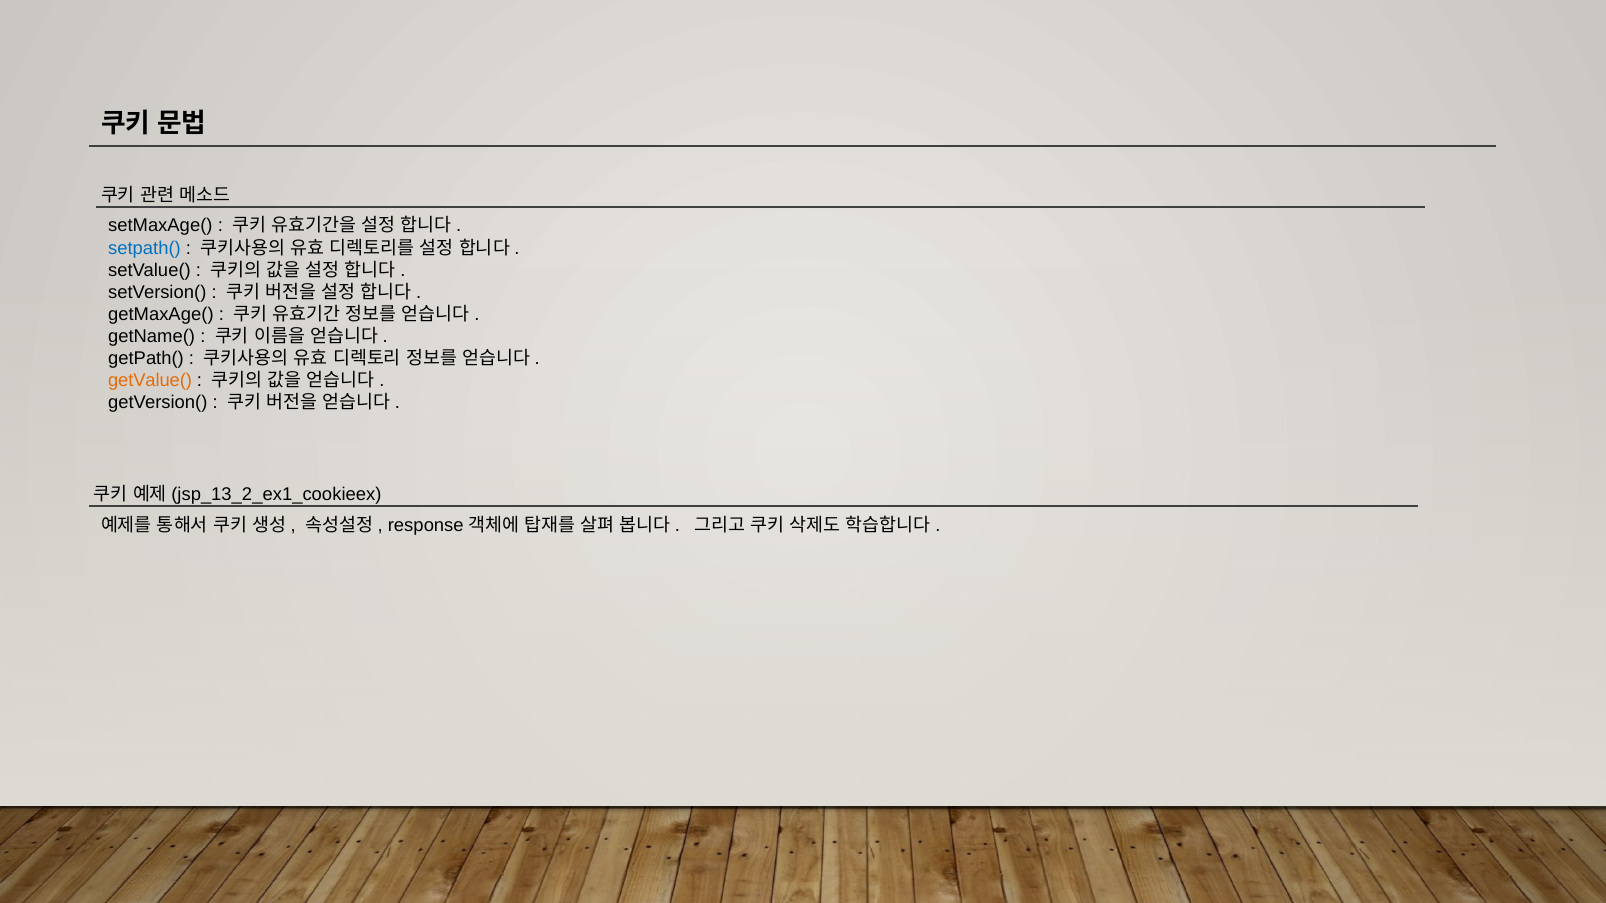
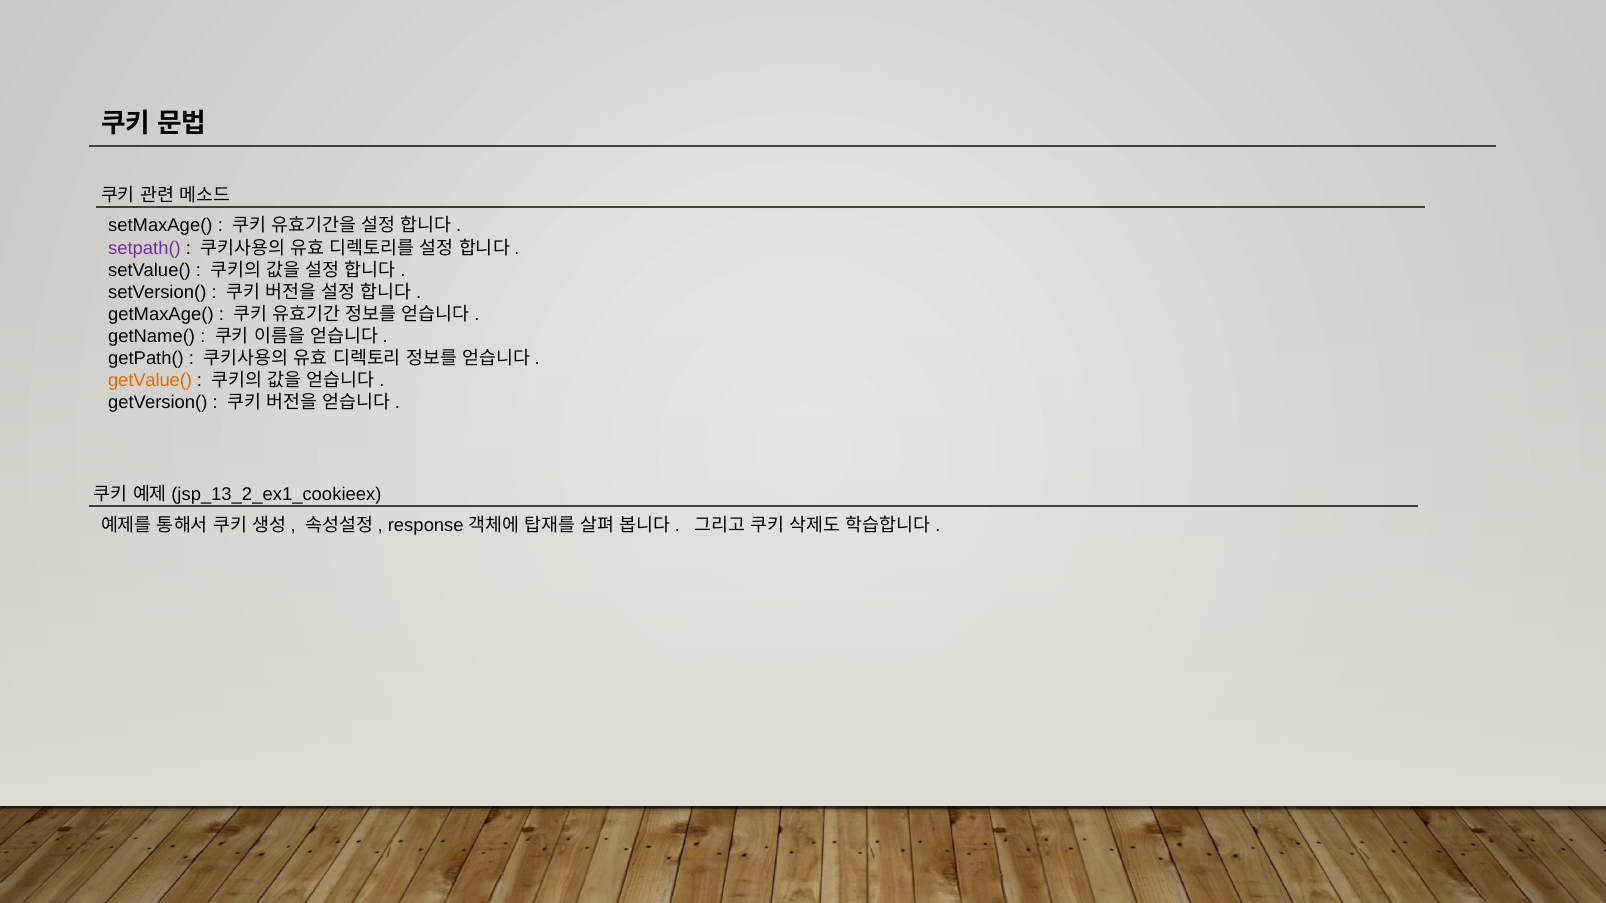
setpath( colour: blue -> purple
